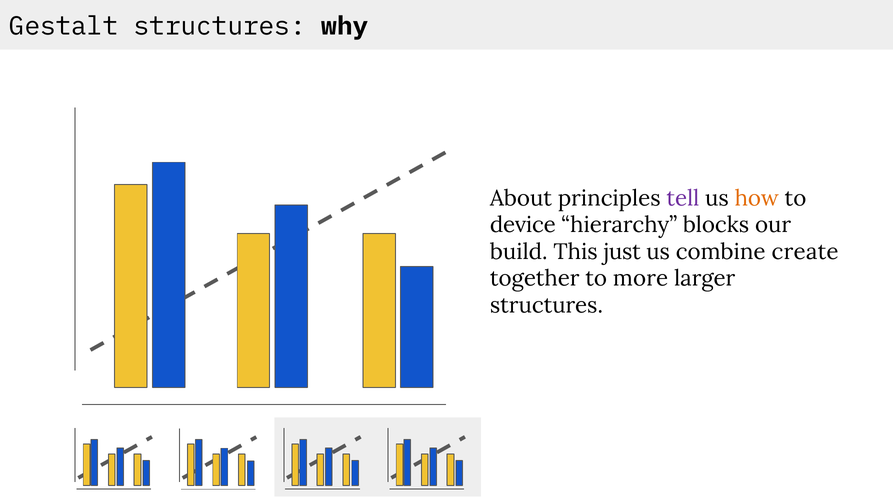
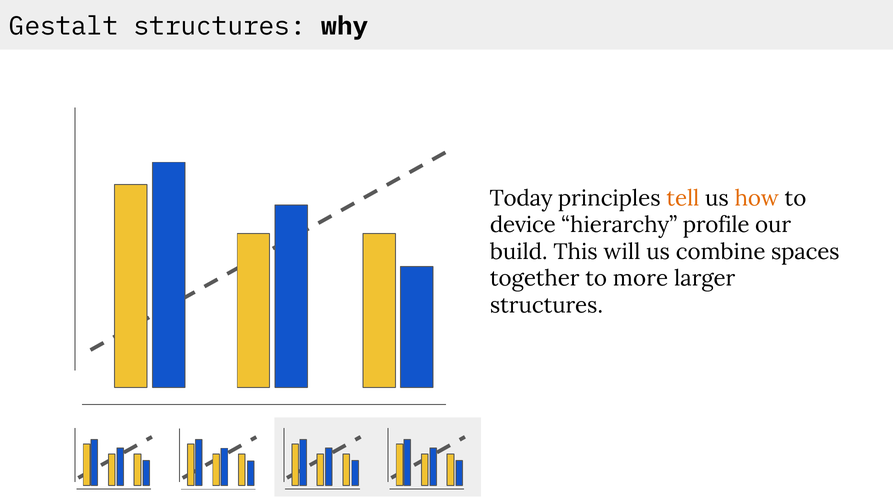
About: About -> Today
tell colour: purple -> orange
blocks: blocks -> profile
just: just -> will
create: create -> spaces
